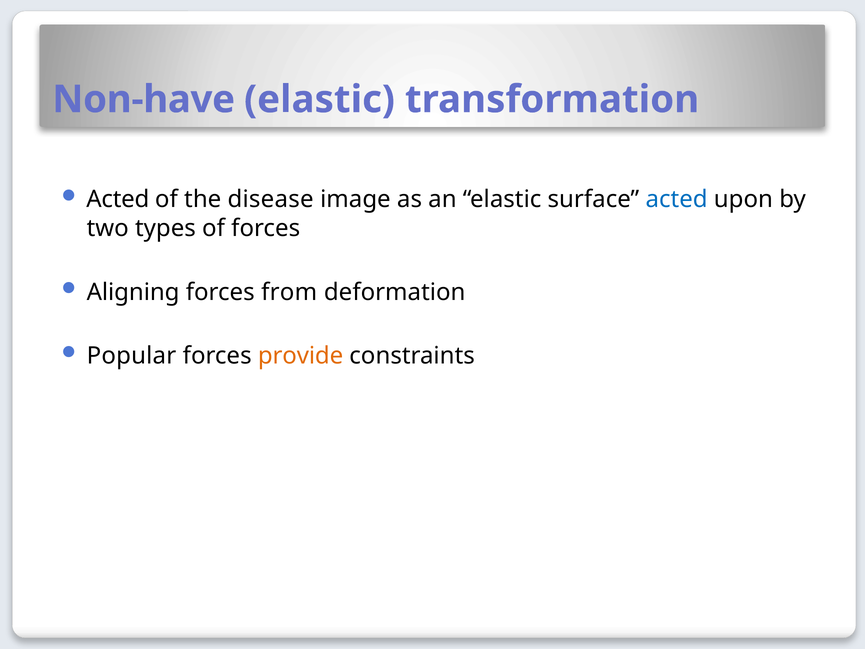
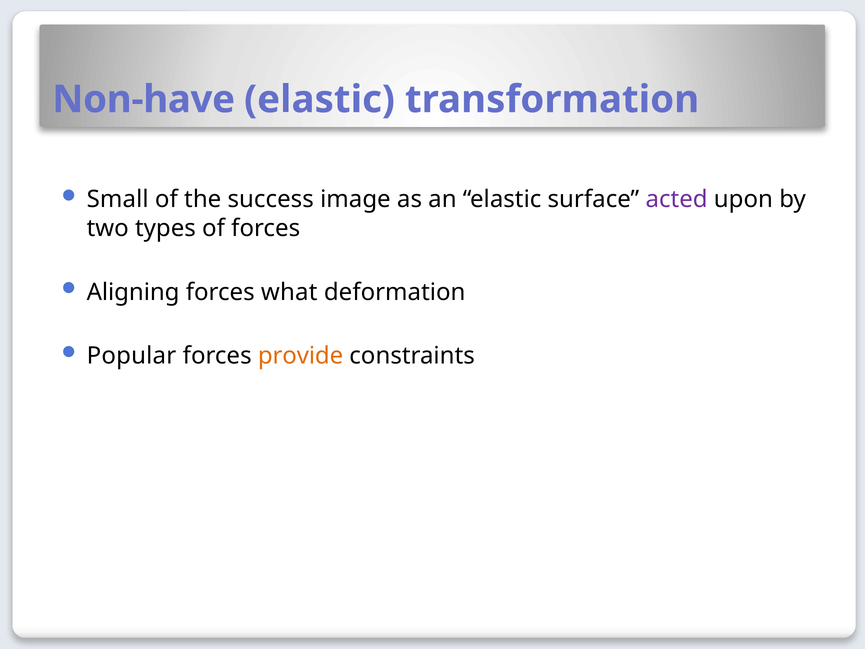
Acted at (118, 199): Acted -> Small
disease: disease -> success
acted at (677, 199) colour: blue -> purple
from: from -> what
